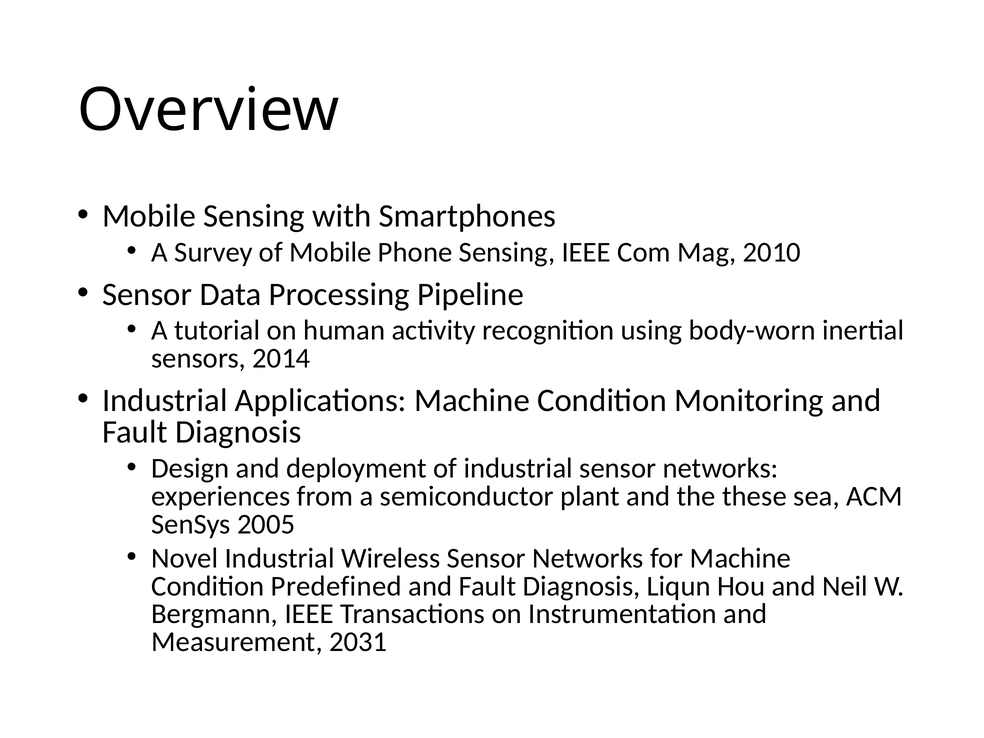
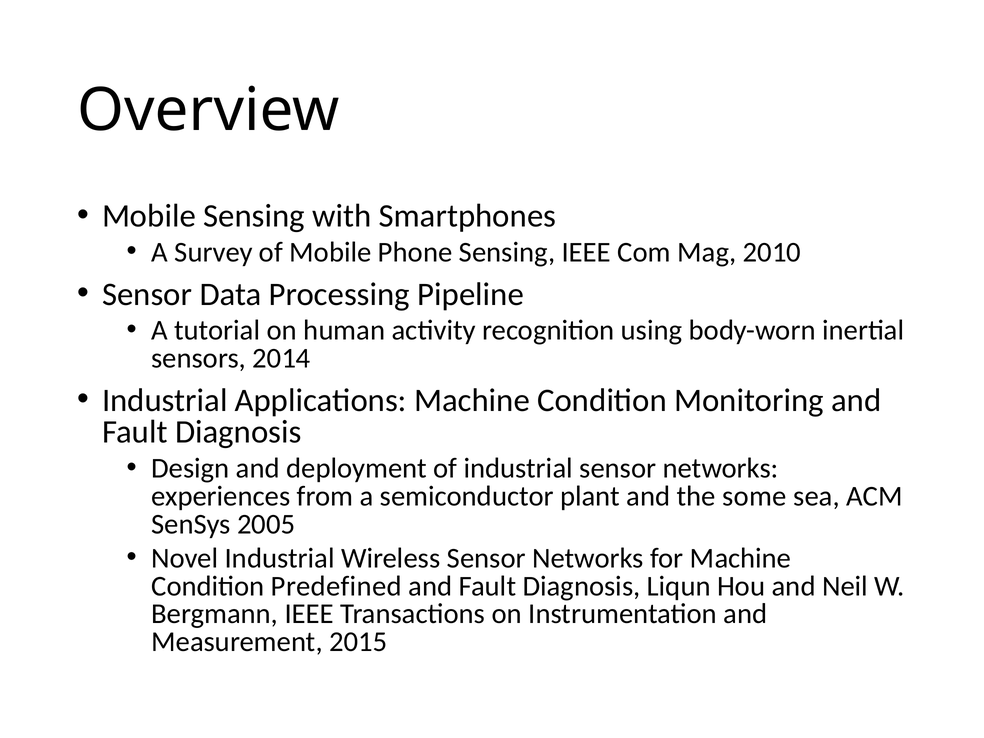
these: these -> some
2031: 2031 -> 2015
